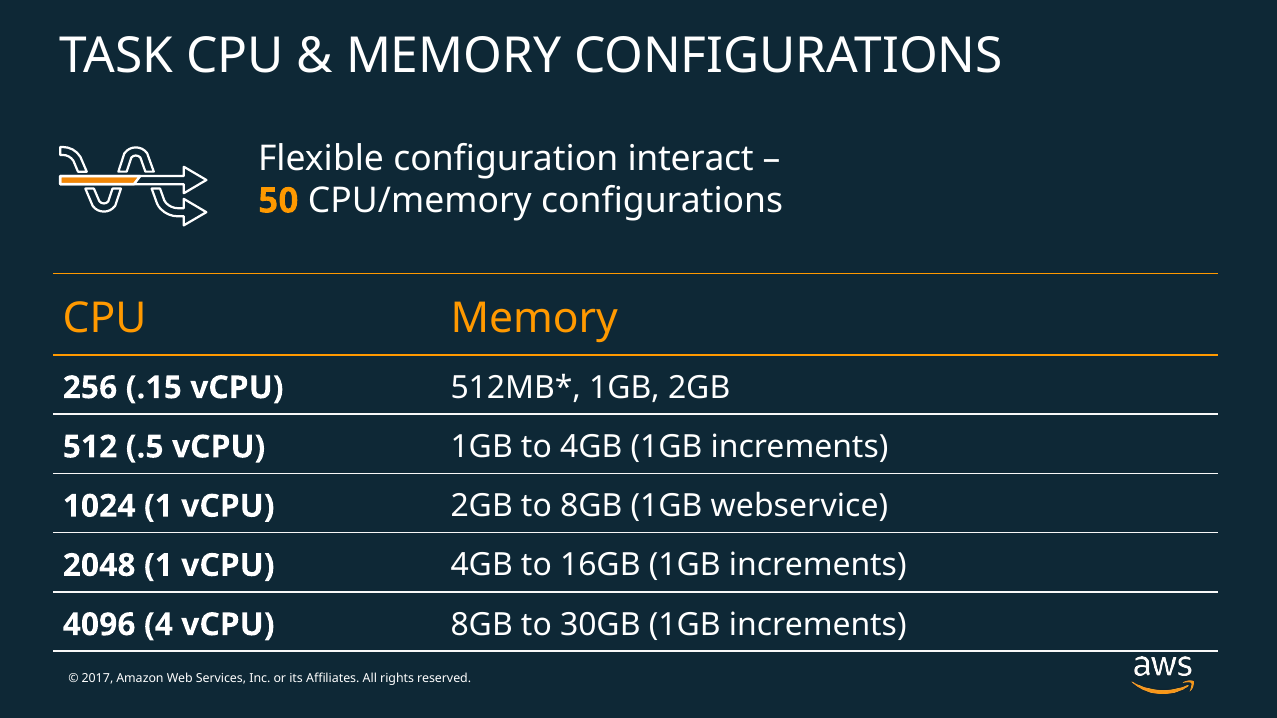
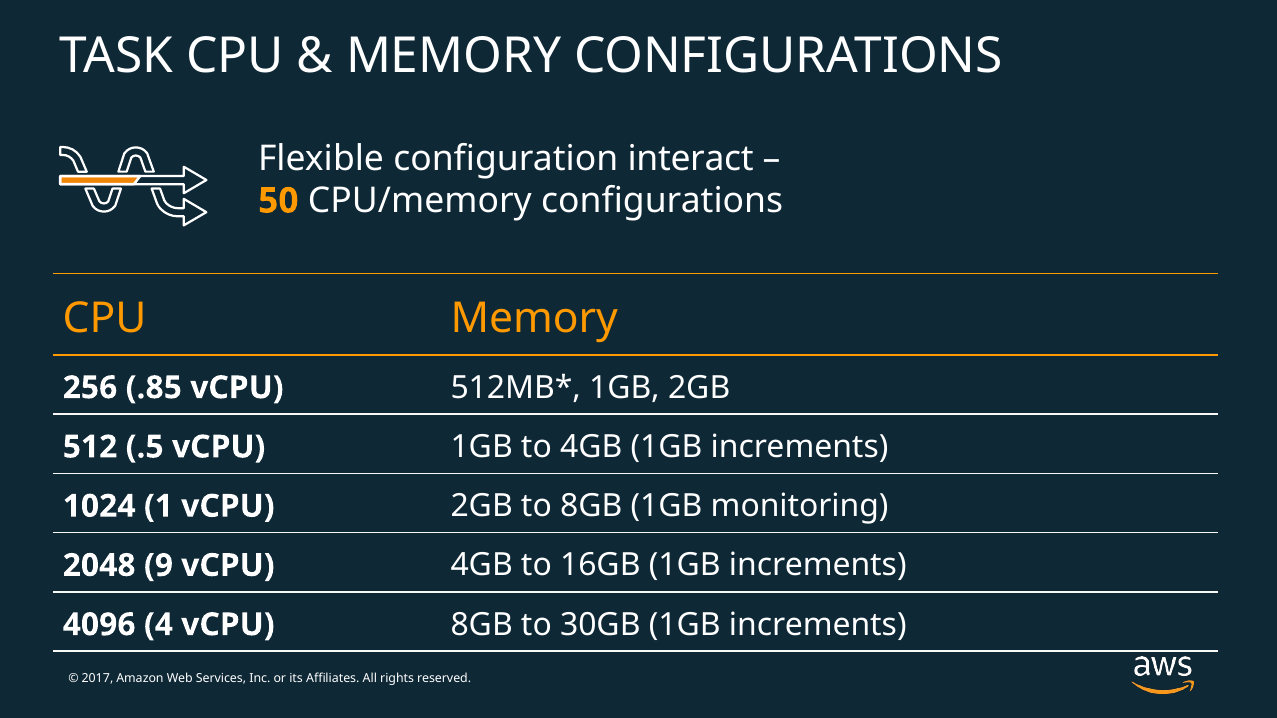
.15: .15 -> .85
webservice: webservice -> monitoring
2048 1: 1 -> 9
